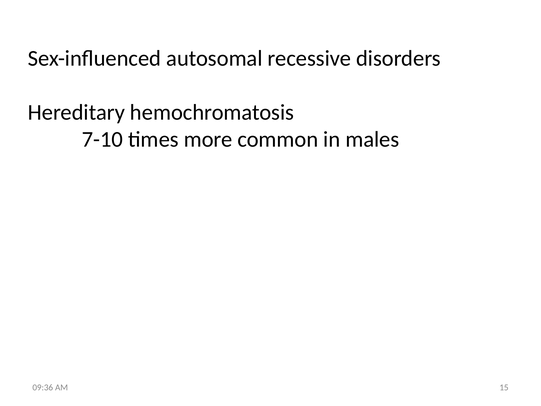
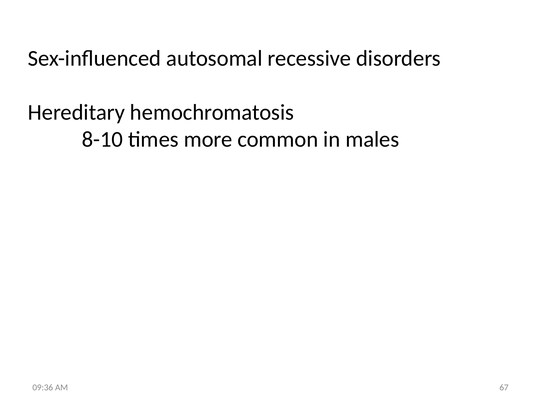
7-10: 7-10 -> 8-10
15: 15 -> 67
